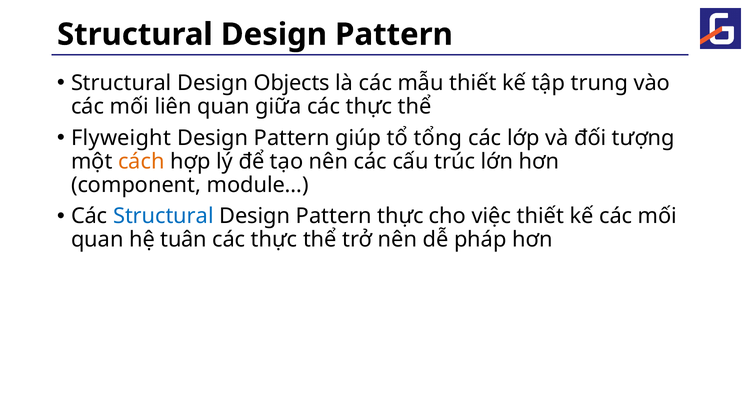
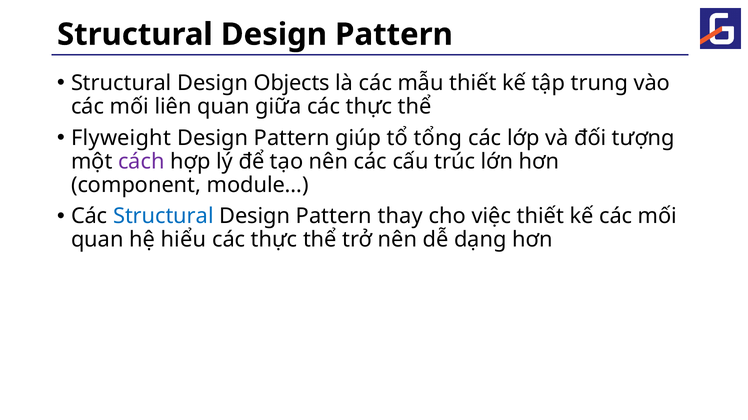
cách colour: orange -> purple
Pattern thực: thực -> thay
tuân: tuân -> hiểu
pháp: pháp -> dạng
